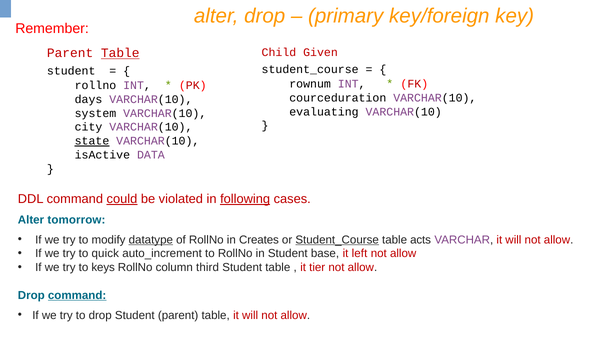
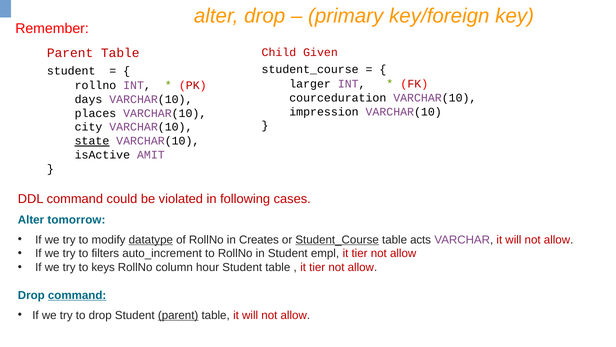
Table at (120, 53) underline: present -> none
rownum: rownum -> larger
evaluating: evaluating -> impression
system: system -> places
DATA: DATA -> AMIT
could underline: present -> none
following underline: present -> none
quick: quick -> filters
base: base -> empl
left at (360, 253): left -> tier
third: third -> hour
parent at (178, 315) underline: none -> present
